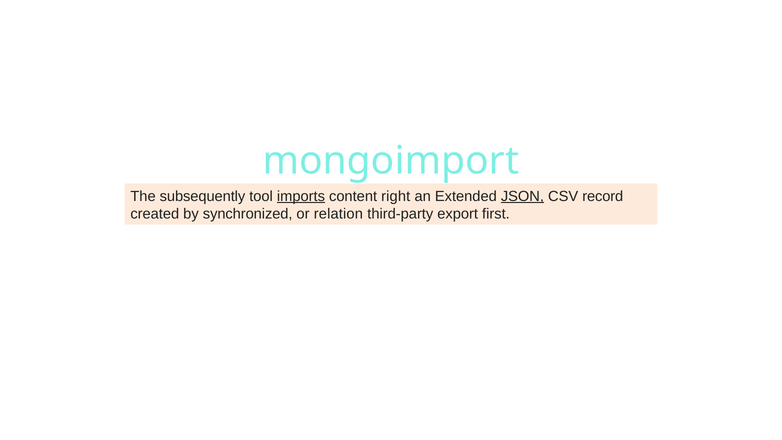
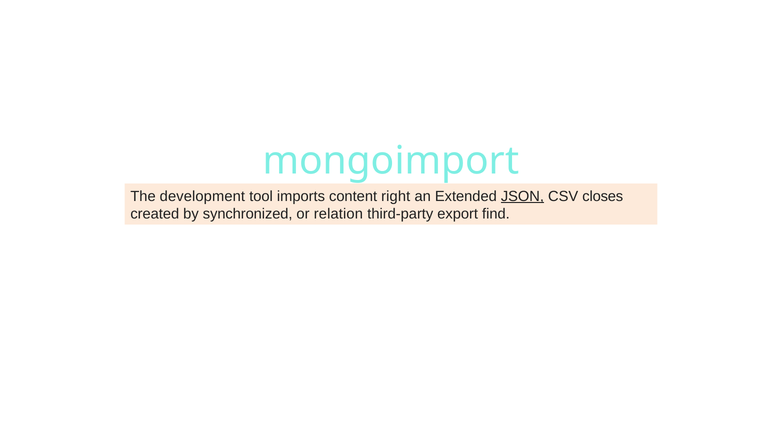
subsequently: subsequently -> development
imports underline: present -> none
record: record -> closes
first: first -> find
